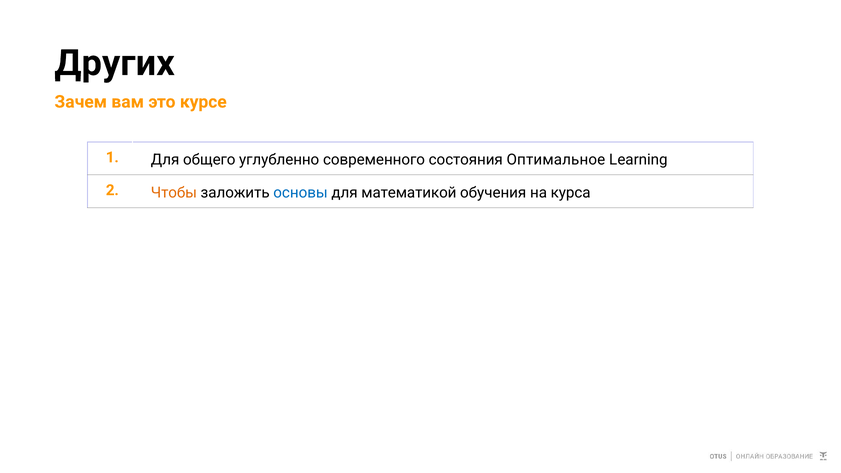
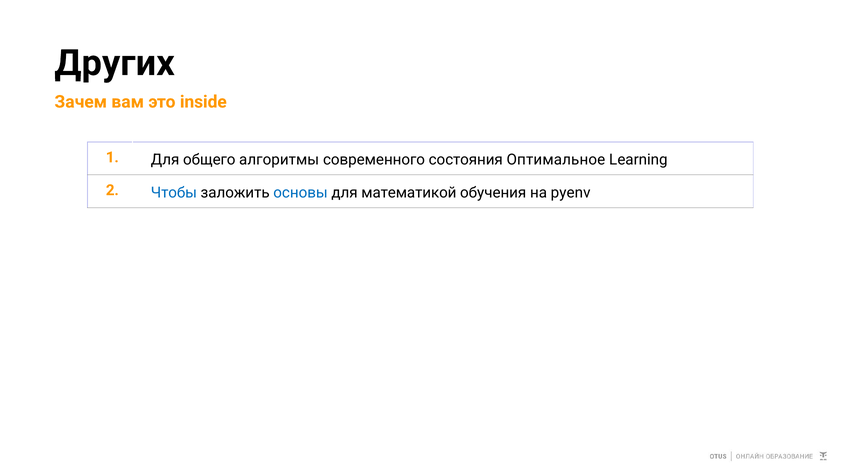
курсе: курсе -> inside
углубленно: углубленно -> алгоритмы
Чтобы colour: orange -> blue
курса: курса -> pyenv
